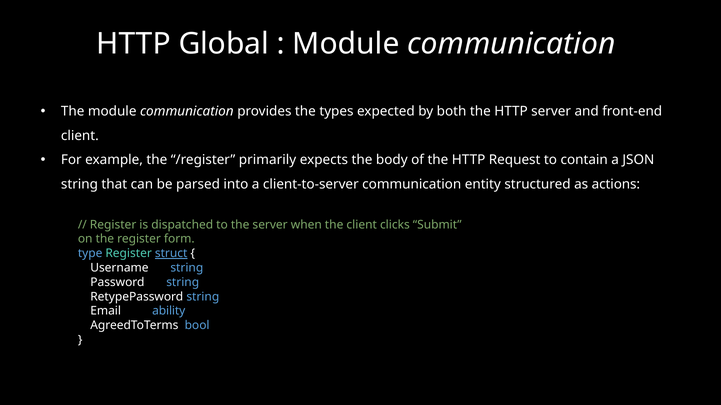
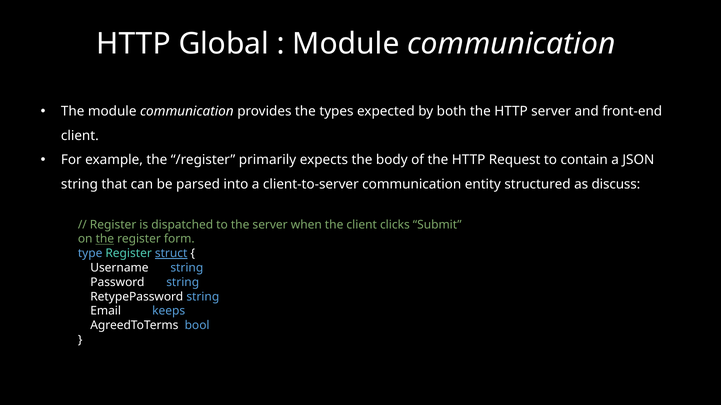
actions: actions -> discuss
the at (105, 239) underline: none -> present
ability: ability -> keeps
